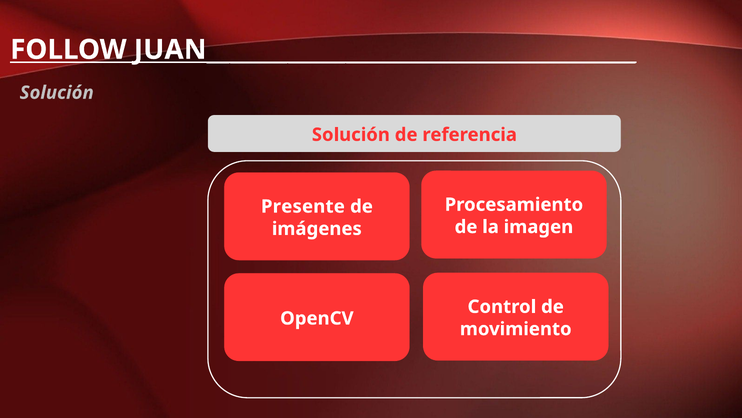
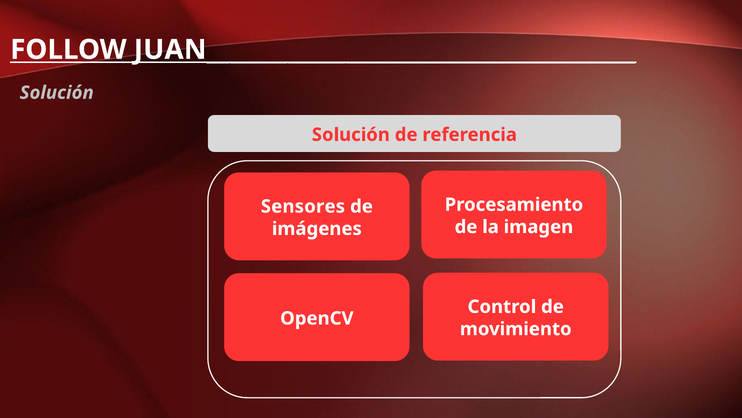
Presente: Presente -> Sensores
